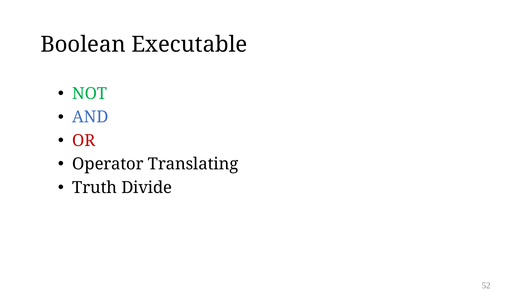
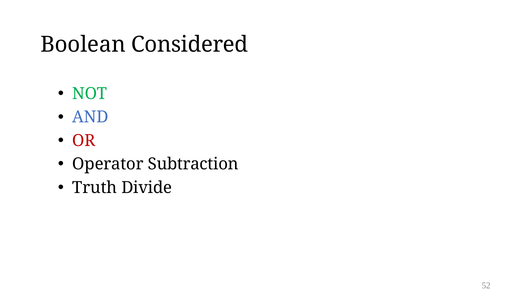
Executable: Executable -> Considered
Translating: Translating -> Subtraction
